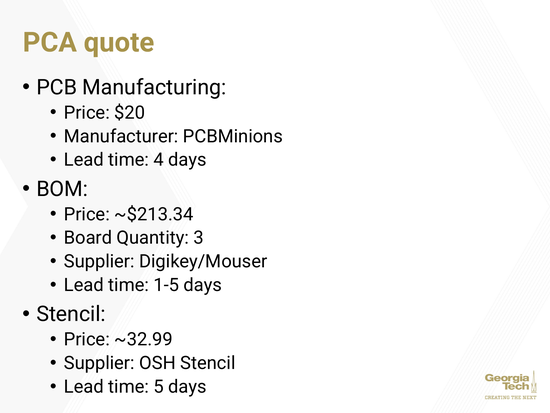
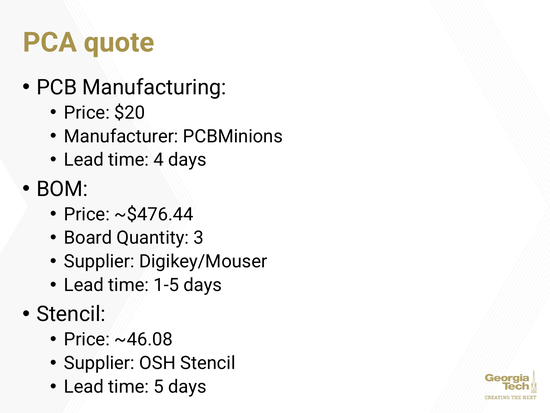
~$213.34: ~$213.34 -> ~$476.44
~32.99: ~32.99 -> ~46.08
